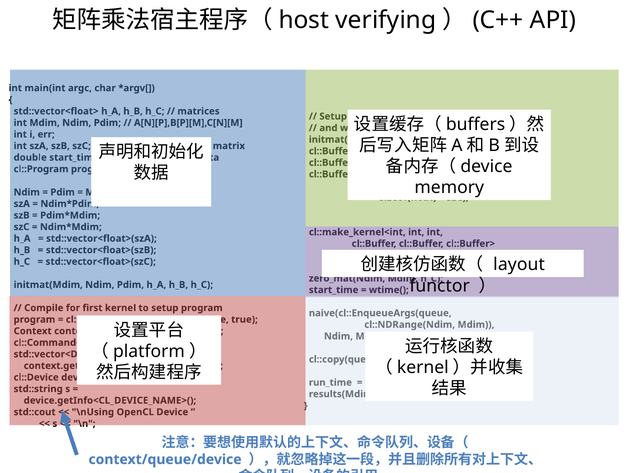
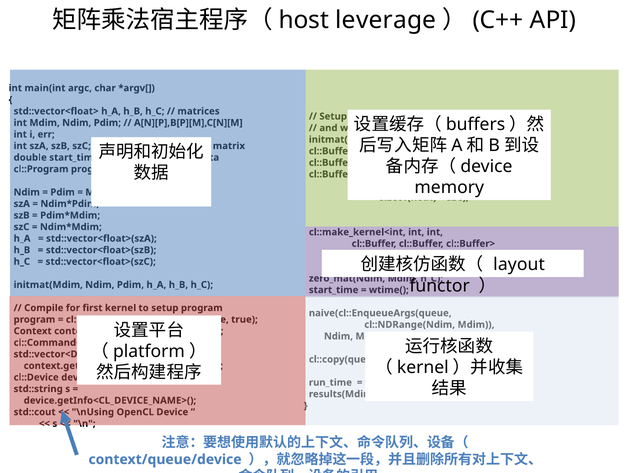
verifying: verifying -> leverage
